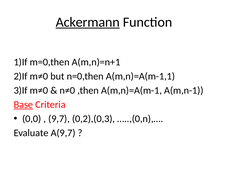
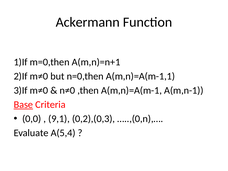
Ackermann underline: present -> none
9,7: 9,7 -> 9,1
A(9,7: A(9,7 -> A(5,4
